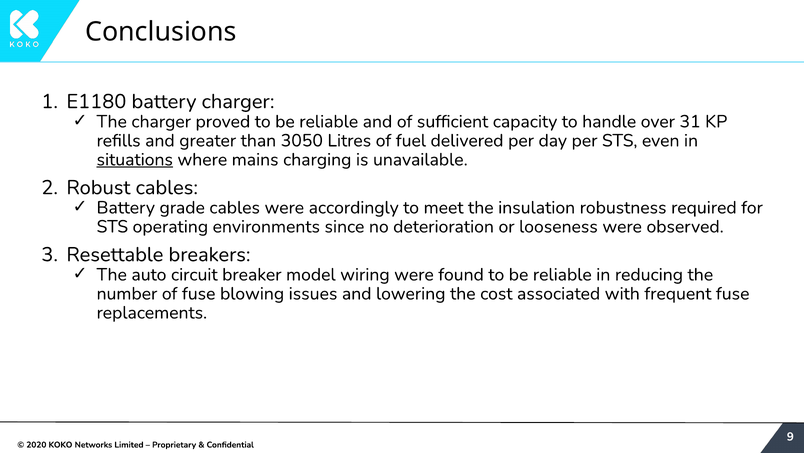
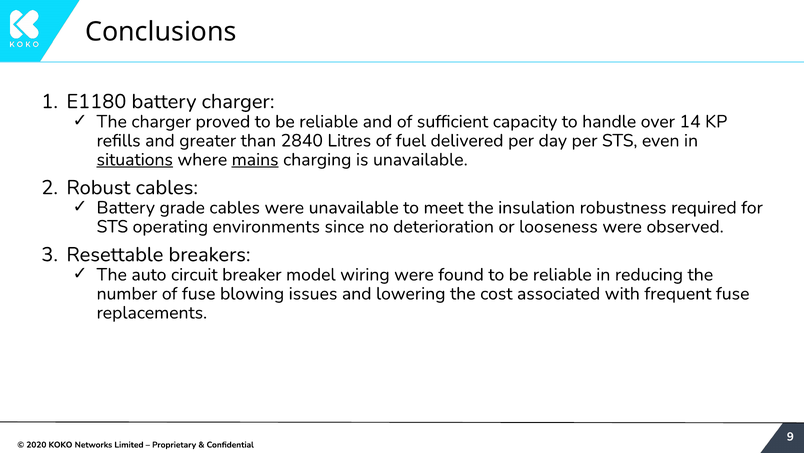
31: 31 -> 14
3050: 3050 -> 2840
mains underline: none -> present
were accordingly: accordingly -> unavailable
